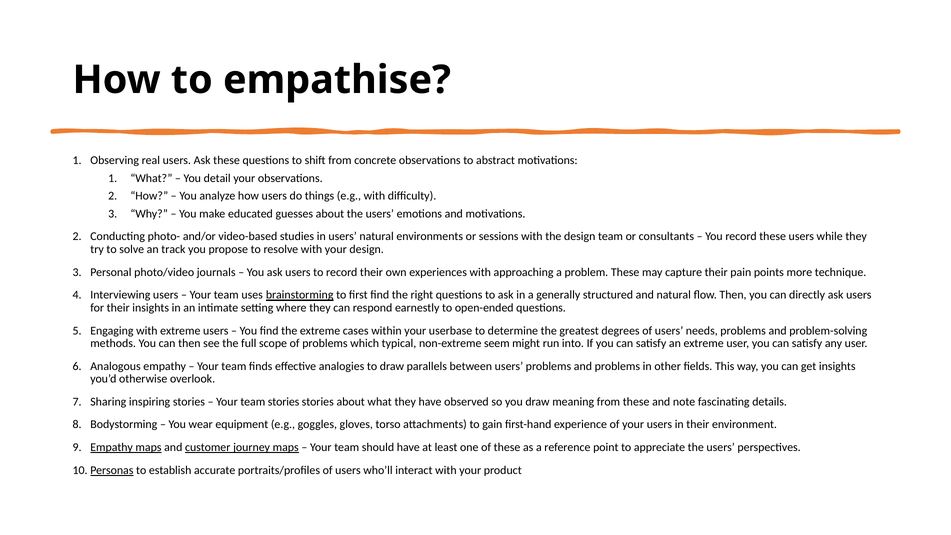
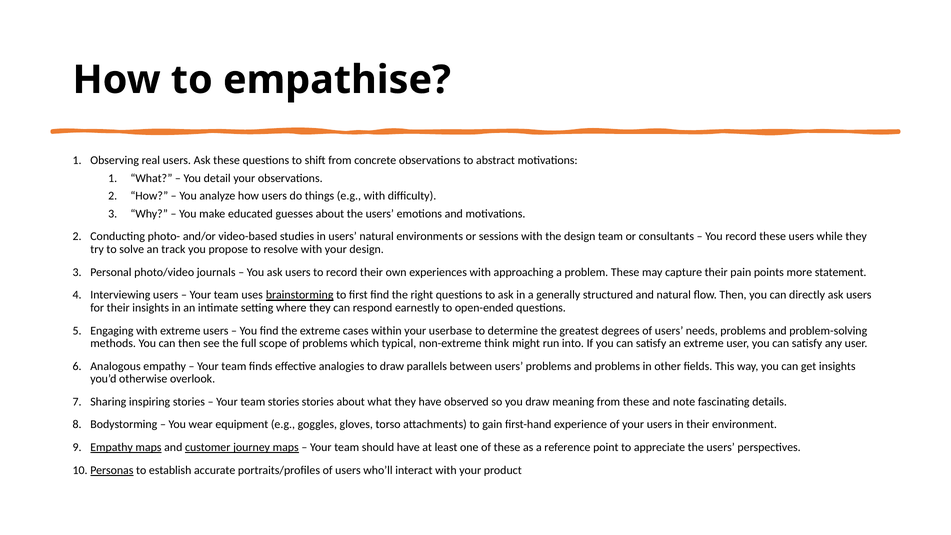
technique: technique -> statement
seem: seem -> think
